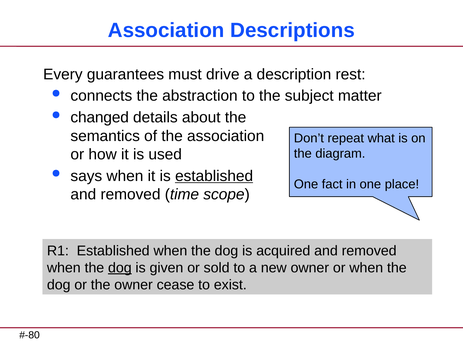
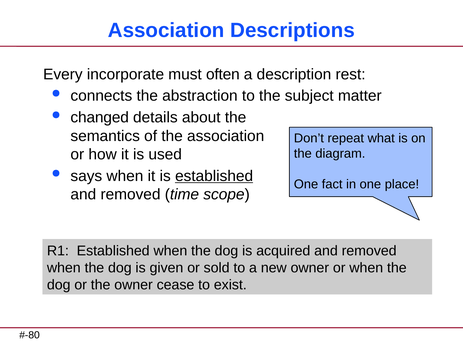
guarantees: guarantees -> incorporate
drive: drive -> often
dog at (120, 268) underline: present -> none
